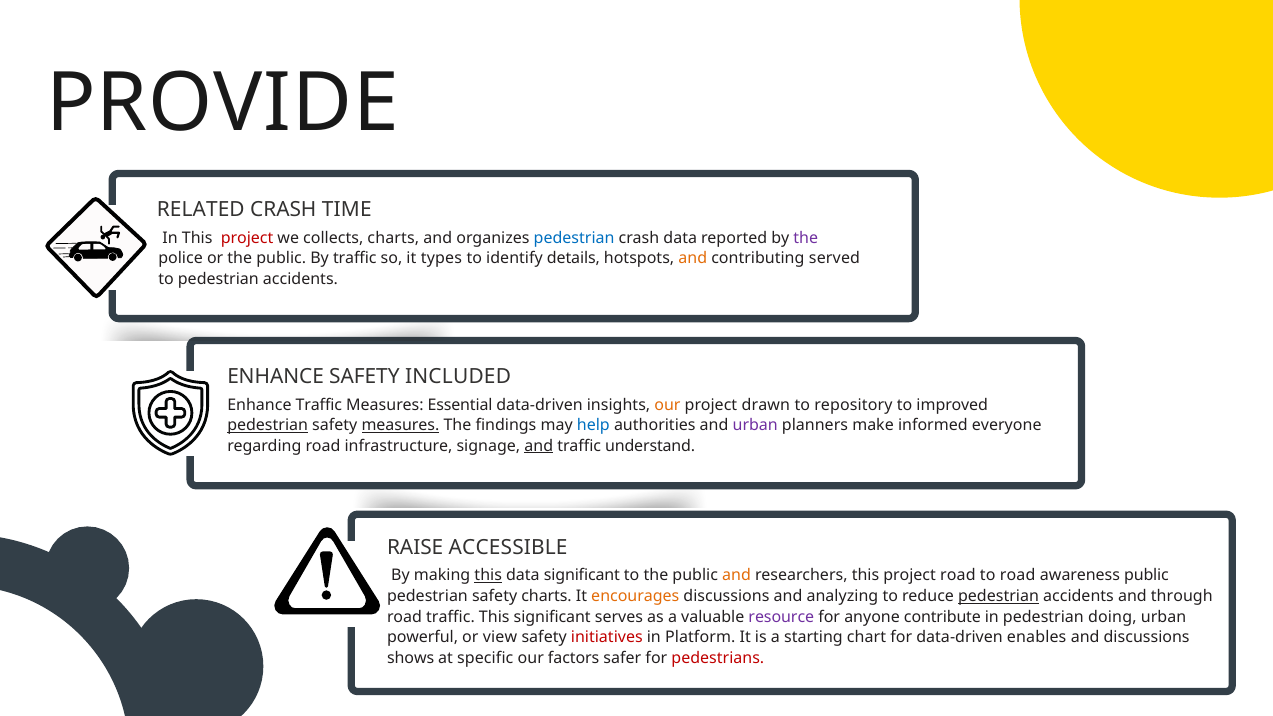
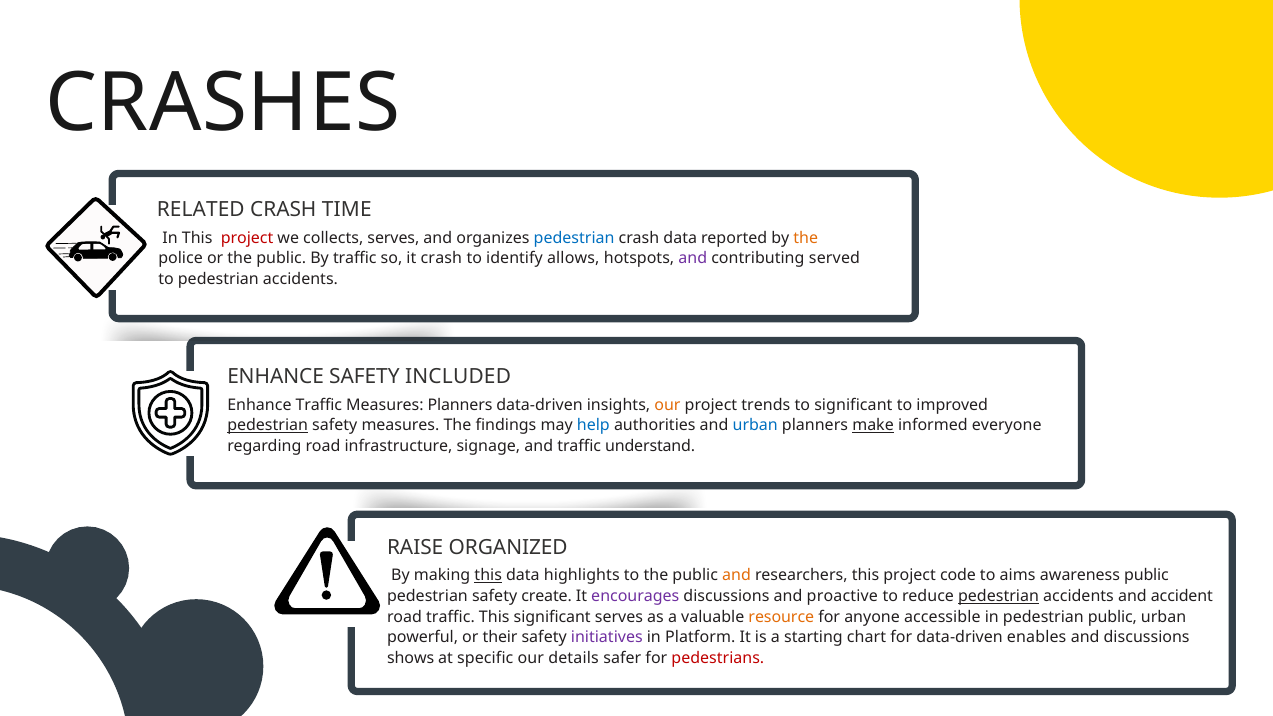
PROVIDE: PROVIDE -> CRASHES
collects charts: charts -> serves
the at (806, 238) colour: purple -> orange
it types: types -> crash
details: details -> allows
and at (693, 258) colour: orange -> purple
Measures Essential: Essential -> Planners
drawn: drawn -> trends
to repository: repository -> significant
measures at (400, 426) underline: present -> none
urban at (755, 426) colour: purple -> blue
make underline: none -> present
and at (539, 446) underline: present -> none
ACCESSIBLE: ACCESSIBLE -> ORGANIZED
data significant: significant -> highlights
project road: road -> code
to road: road -> aims
safety charts: charts -> create
encourages colour: orange -> purple
analyzing: analyzing -> proactive
through: through -> accident
resource colour: purple -> orange
contribute: contribute -> accessible
pedestrian doing: doing -> public
view: view -> their
initiatives colour: red -> purple
factors: factors -> details
